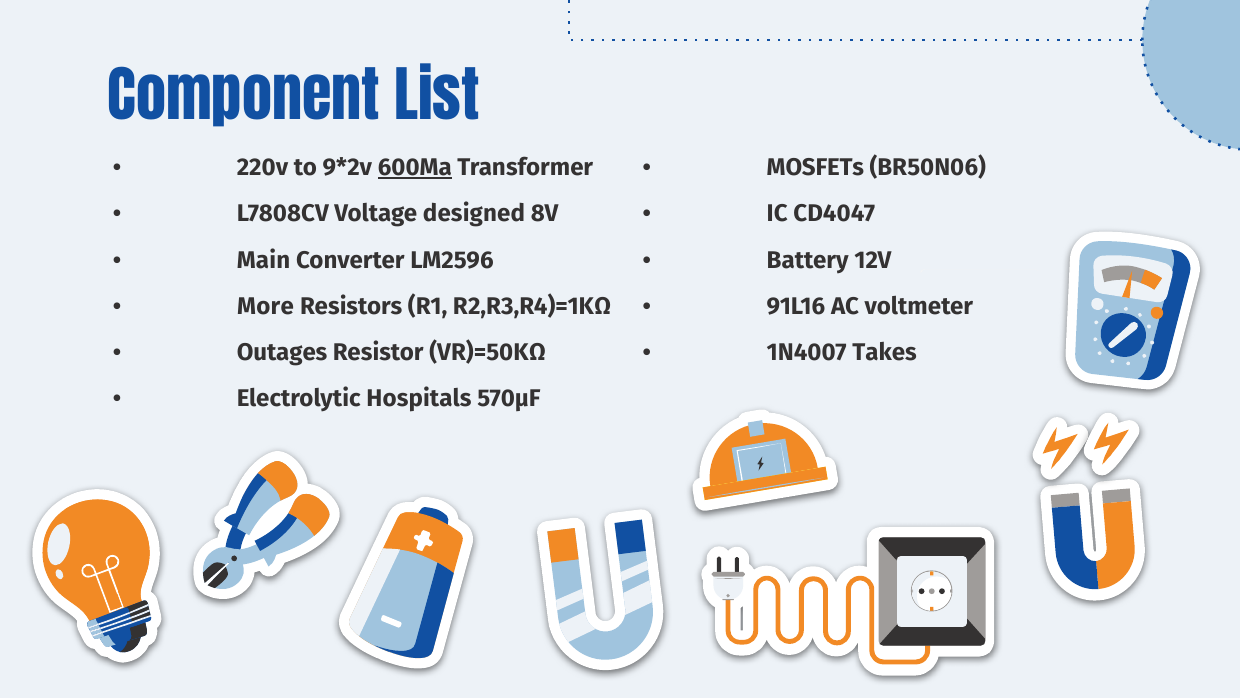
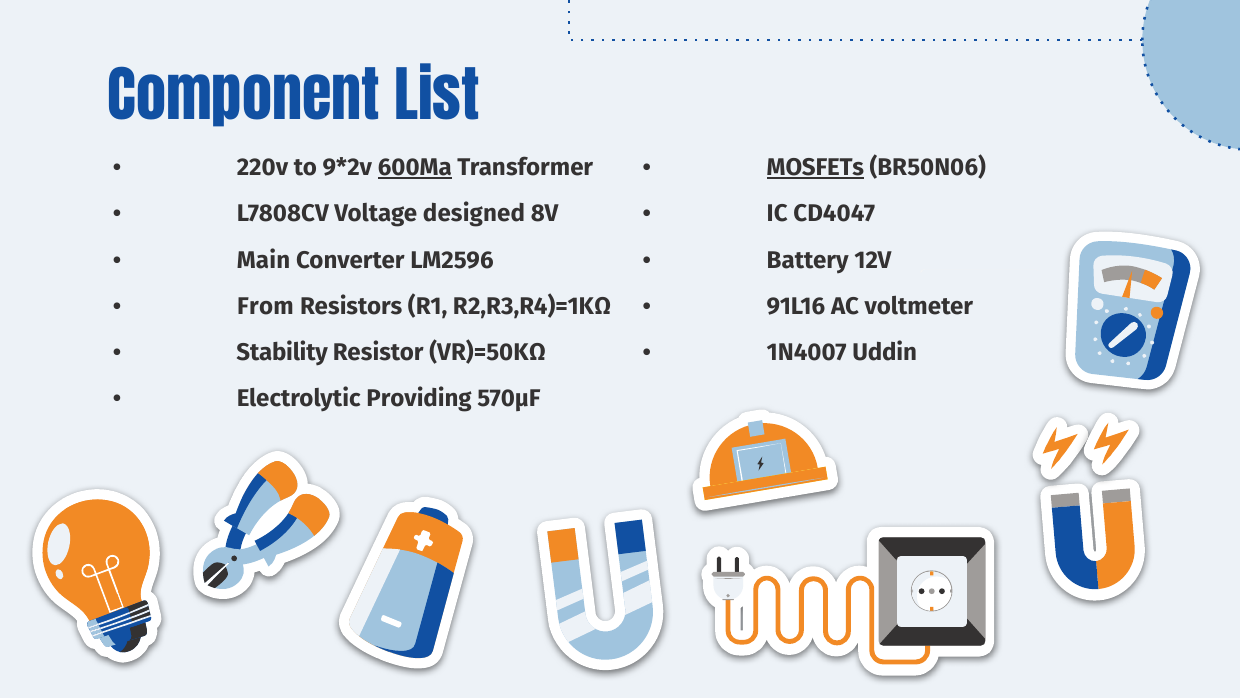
MOSFETs underline: none -> present
More: More -> From
Outages: Outages -> Stability
Takes: Takes -> Uddin
Hospitals: Hospitals -> Providing
